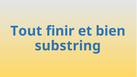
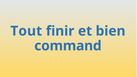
substring: substring -> command
